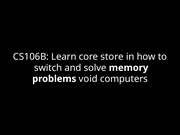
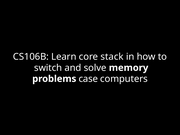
store: store -> stack
void: void -> case
